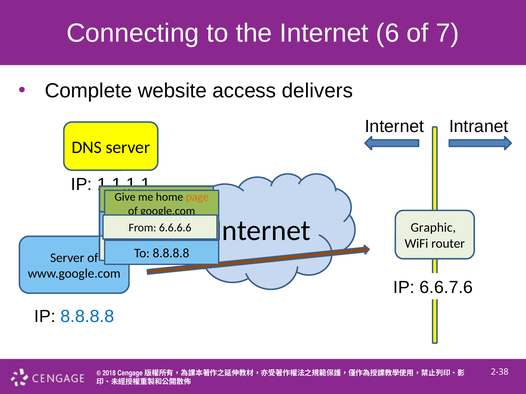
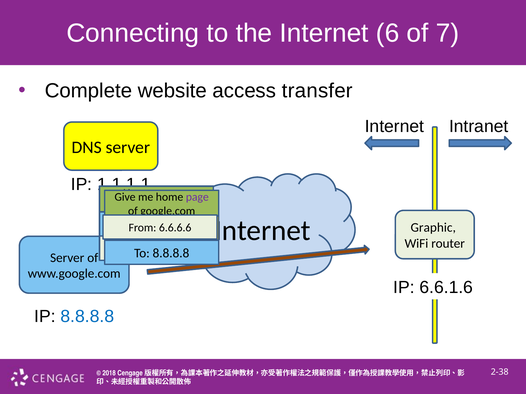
delivers: delivers -> transfer
page at (197, 197) colour: orange -> purple
6.6.7.6: 6.6.7.6 -> 6.6.1.6
